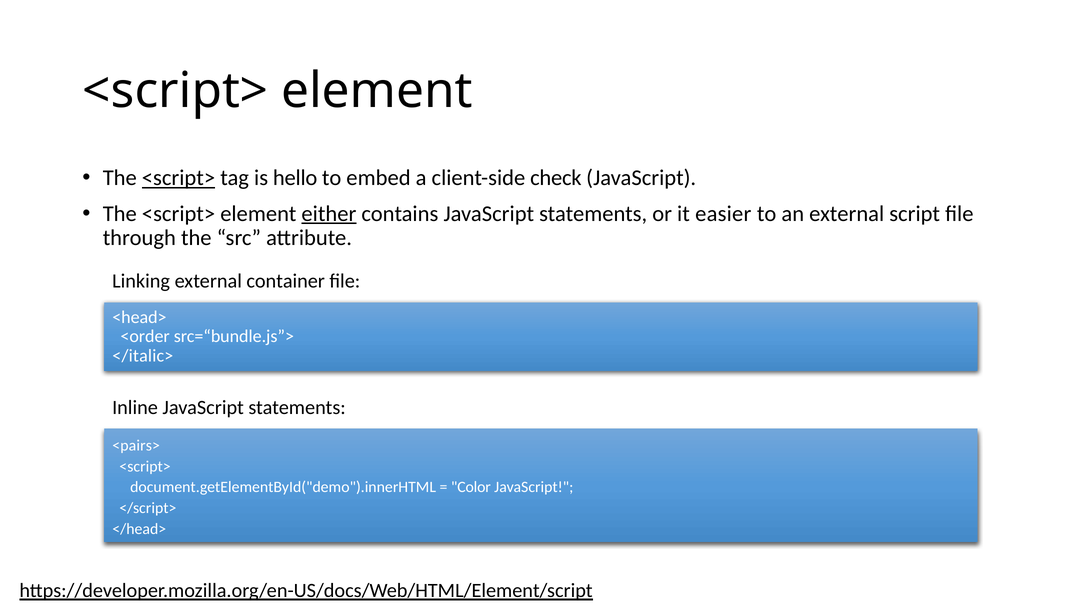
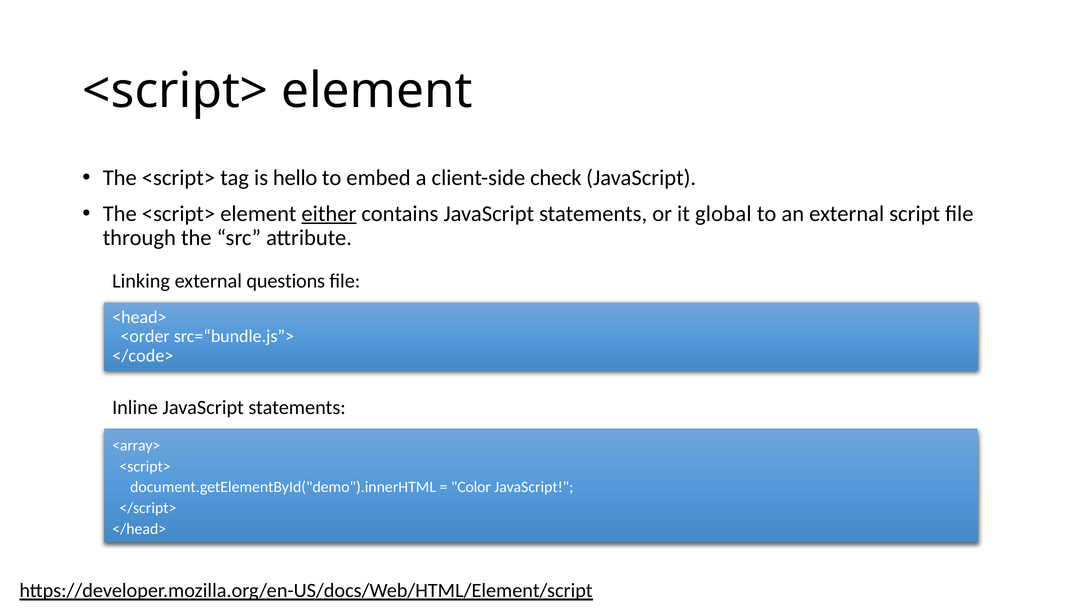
<script> at (178, 178) underline: present -> none
easier: easier -> global
container: container -> questions
</italic>: </italic> -> </code>
<pairs>: <pairs> -> <array>
